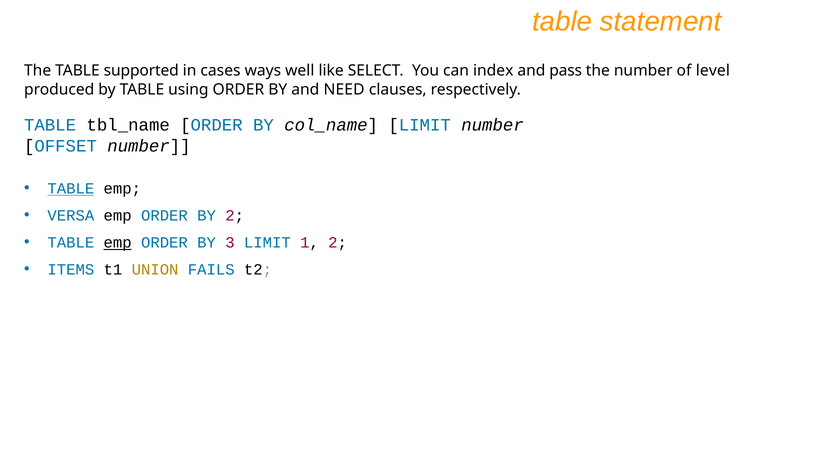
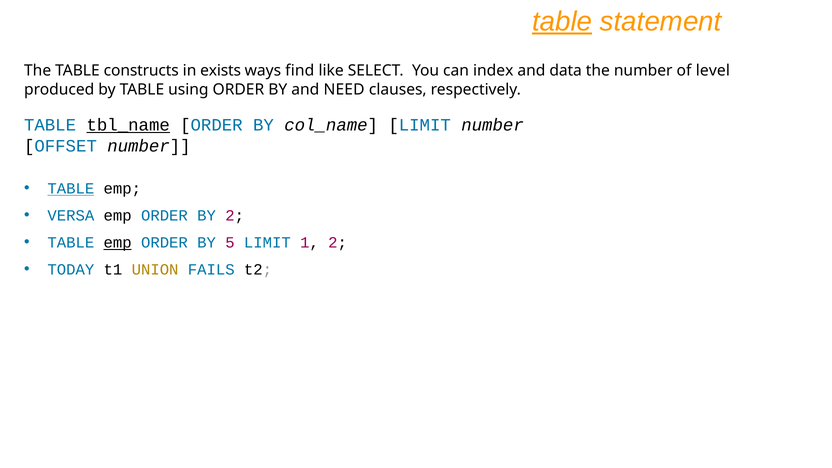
table at (562, 22) underline: none -> present
supported: supported -> constructs
cases: cases -> exists
well: well -> find
pass: pass -> data
tbl_name underline: none -> present
3: 3 -> 5
ITEMS: ITEMS -> TODAY
